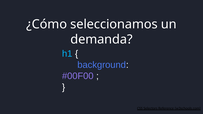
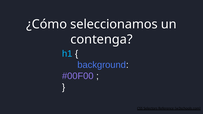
demanda: demanda -> contenga
